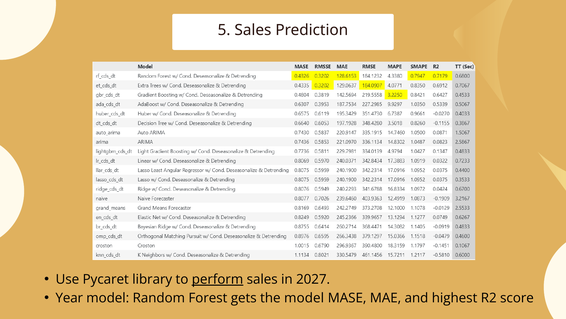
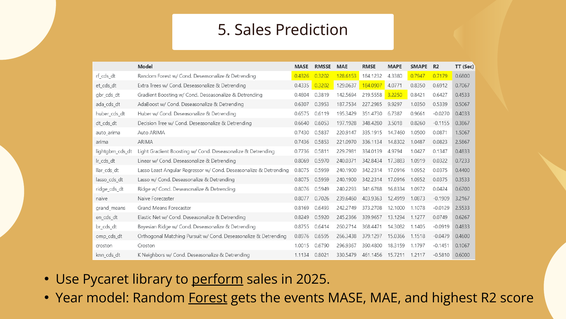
2027: 2027 -> 2025
Forest underline: none -> present
the model: model -> events
